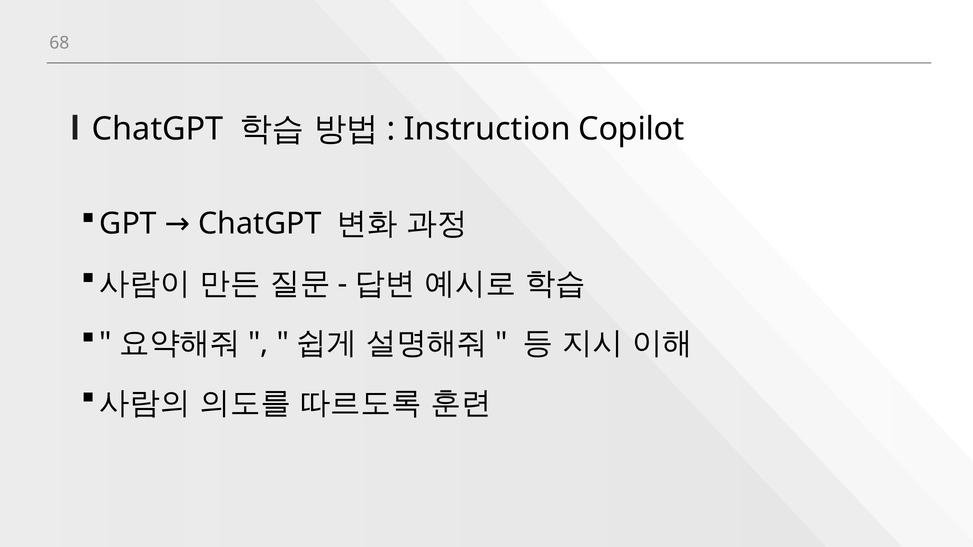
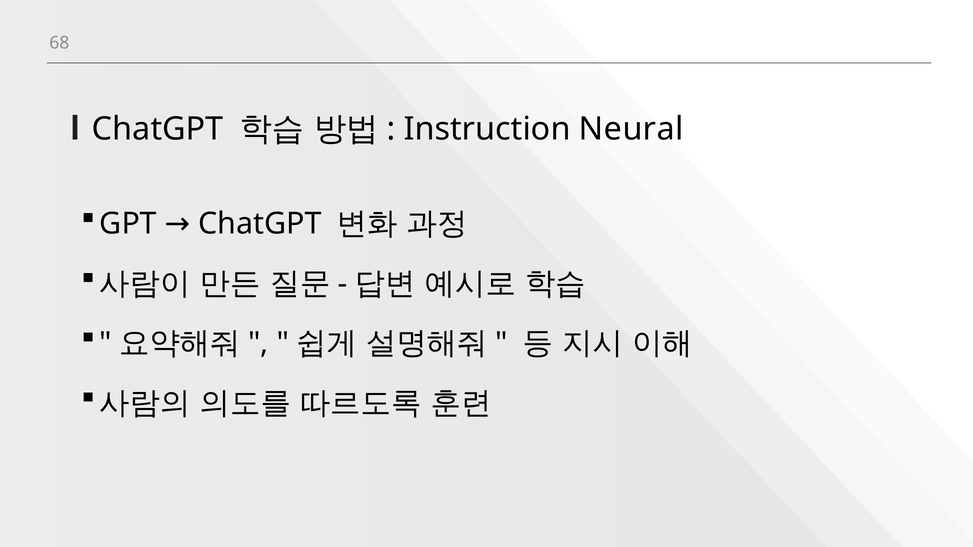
Copilot: Copilot -> Neural
